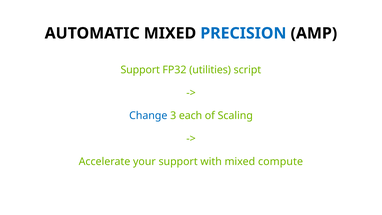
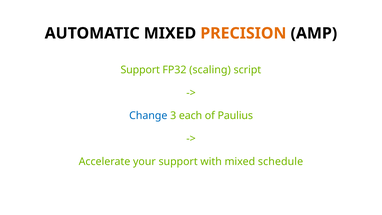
PRECISION colour: blue -> orange
utilities: utilities -> scaling
Scaling: Scaling -> Paulius
compute: compute -> schedule
